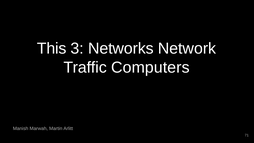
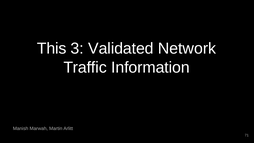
Networks: Networks -> Validated
Computers: Computers -> Information
